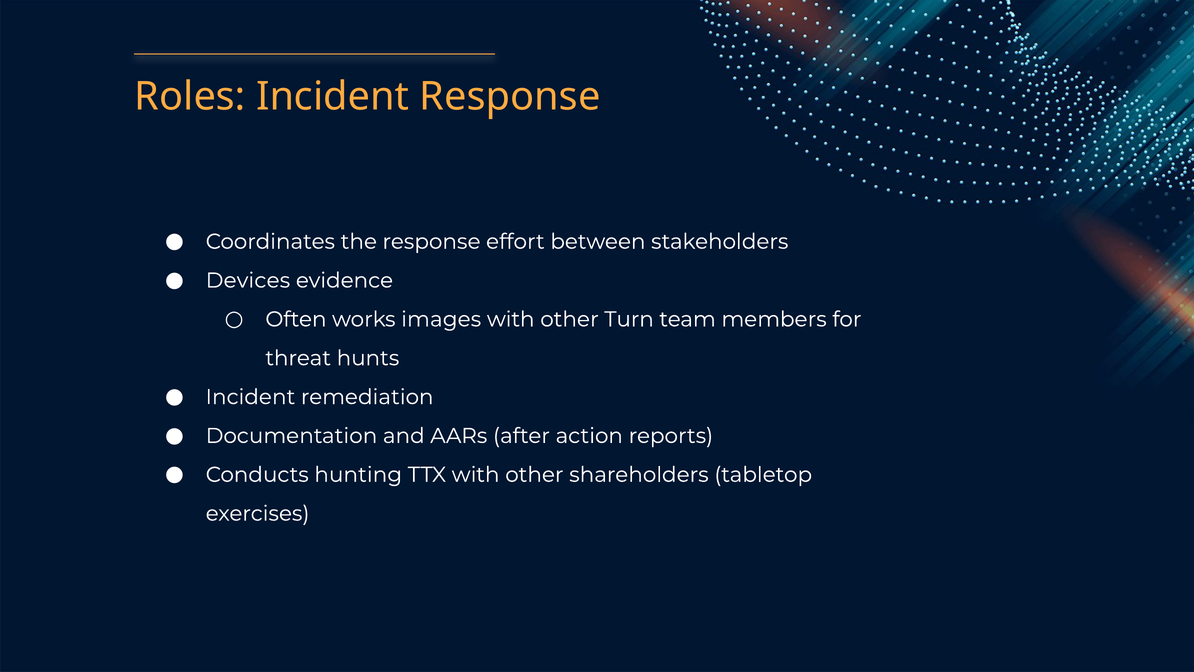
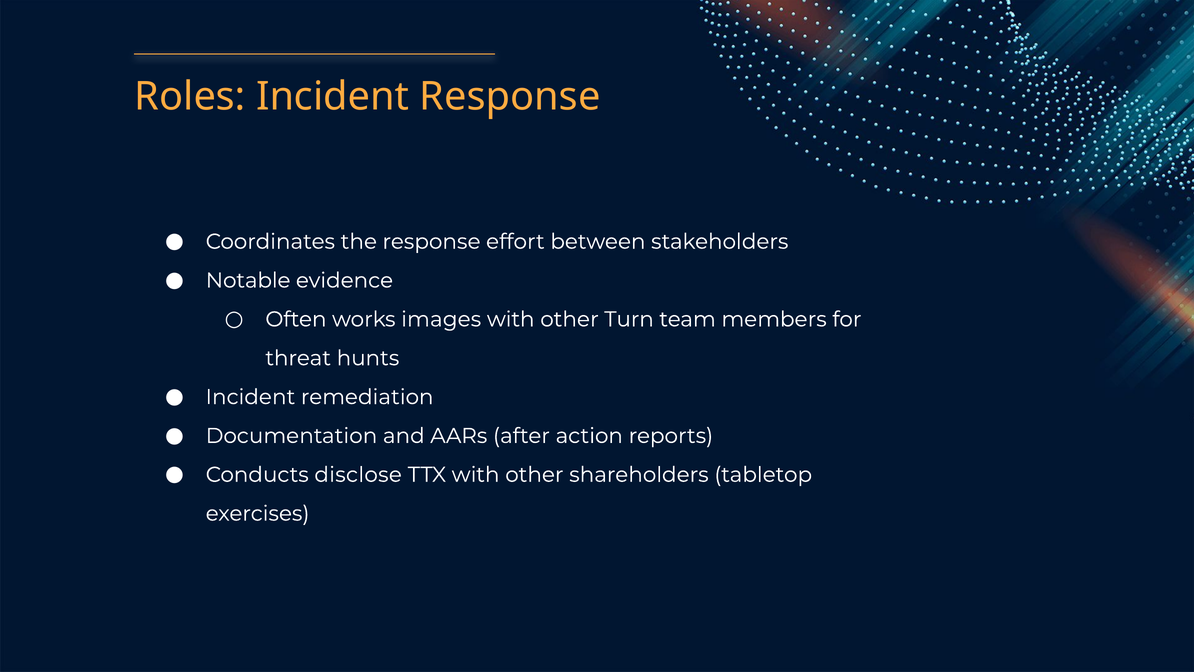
Devices: Devices -> Notable
hunting: hunting -> disclose
